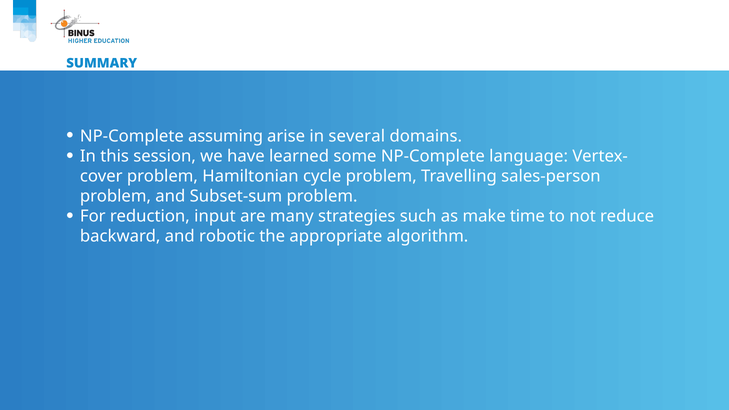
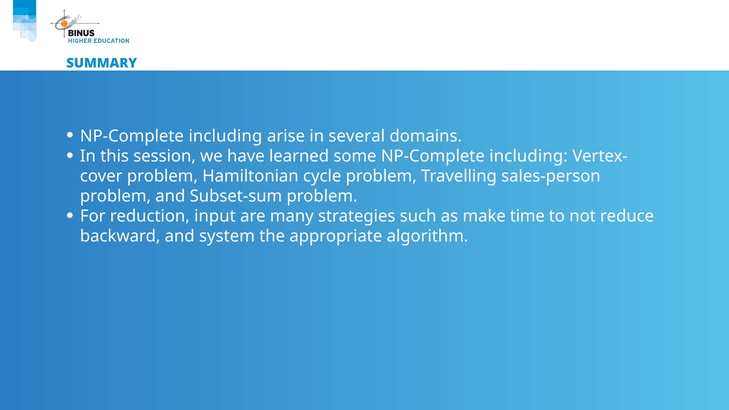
assuming at (226, 136): assuming -> including
some NP-Complete language: language -> including
robotic: robotic -> system
